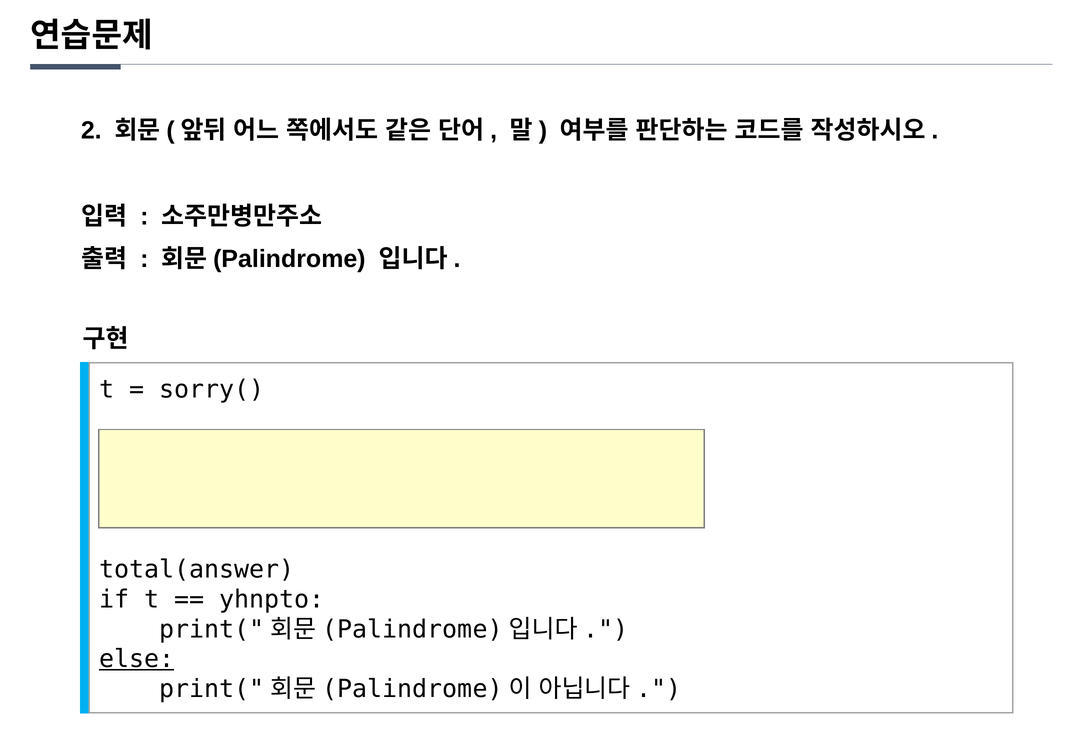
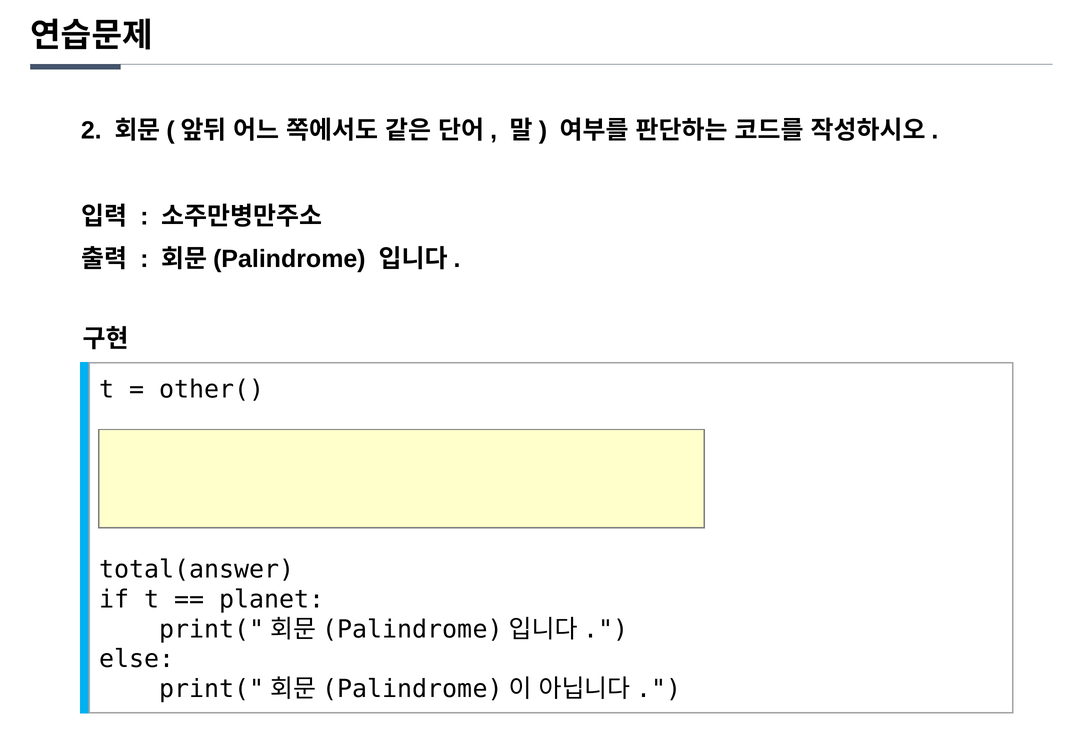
sorry(: sorry( -> other(
yhnpto: yhnpto -> planet
else underline: present -> none
